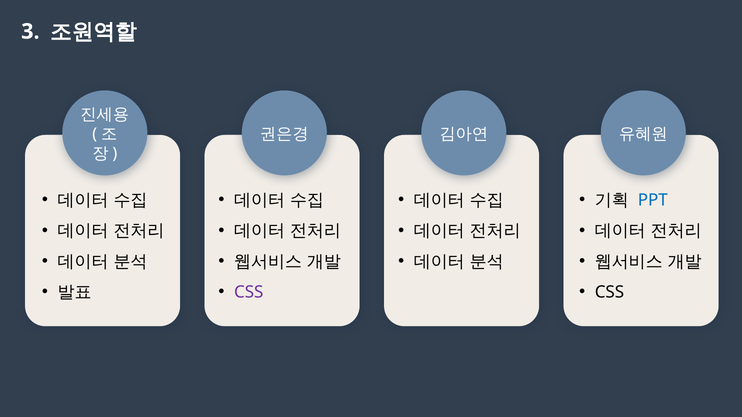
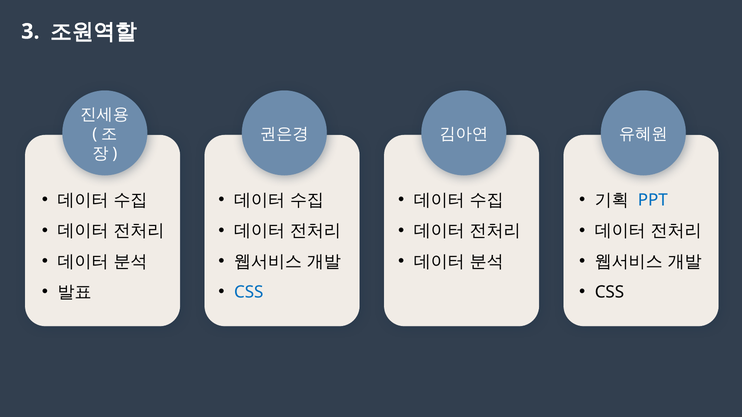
CSS at (249, 292) colour: purple -> blue
